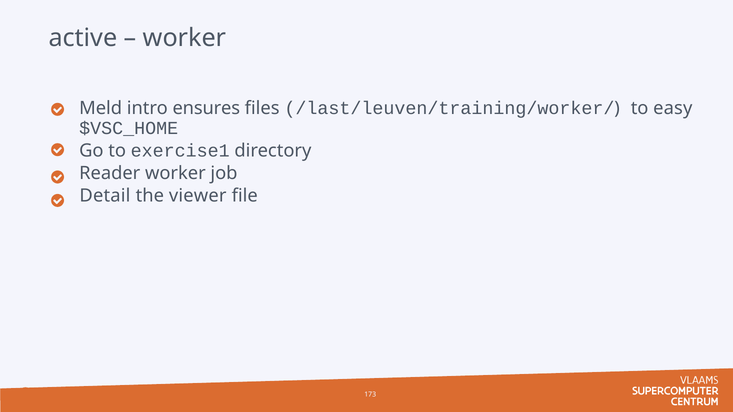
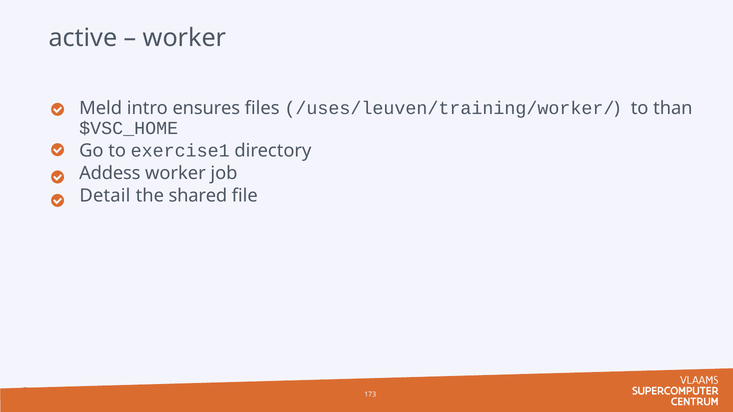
/last/leuven/training/worker/: /last/leuven/training/worker/ -> /uses/leuven/training/worker/
easy: easy -> than
Reader: Reader -> Addess
viewer: viewer -> shared
